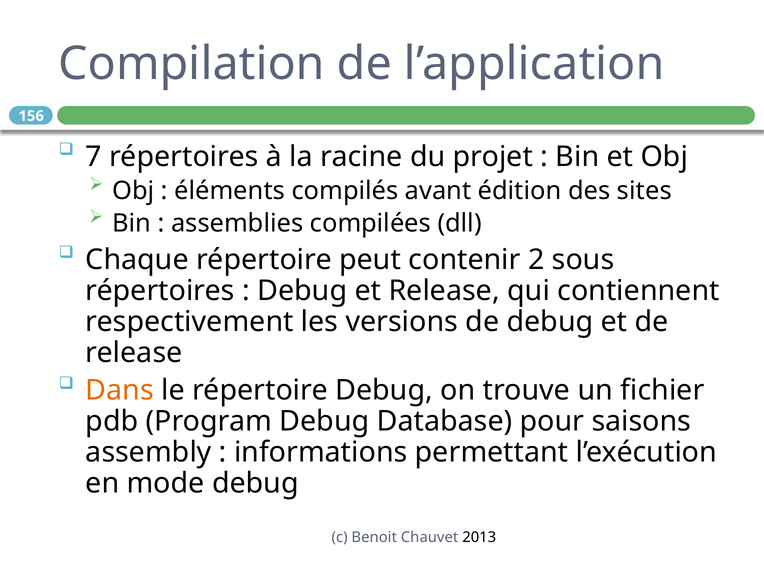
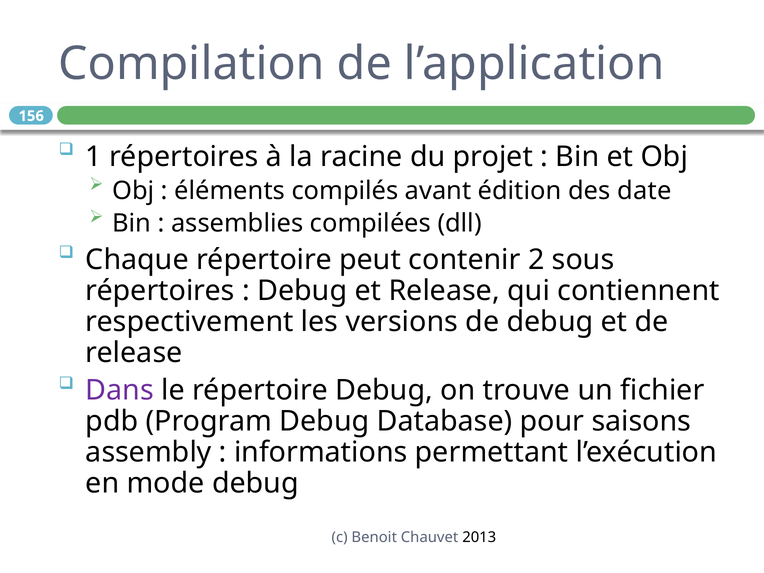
7: 7 -> 1
sites: sites -> date
Dans colour: orange -> purple
